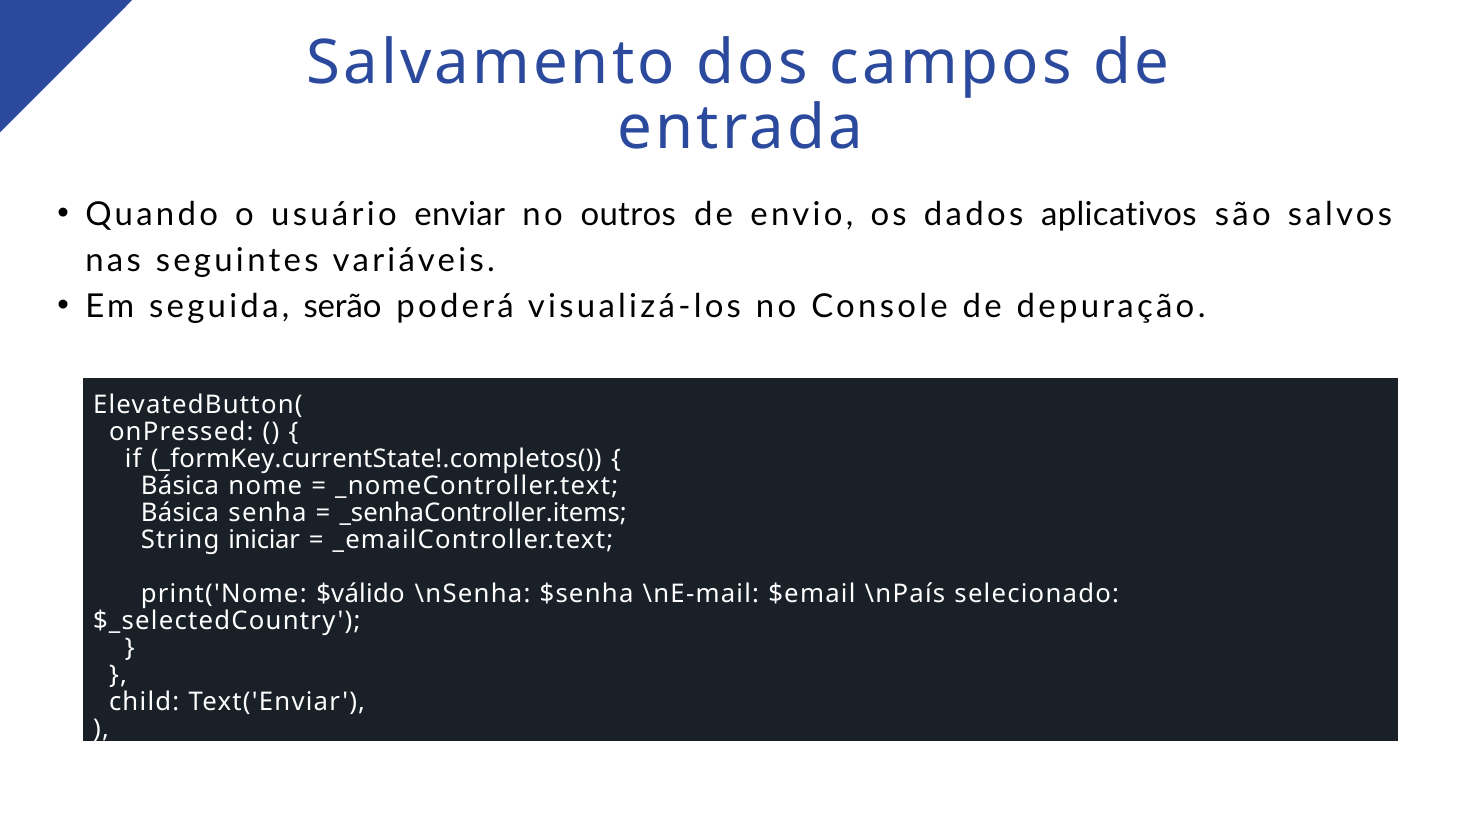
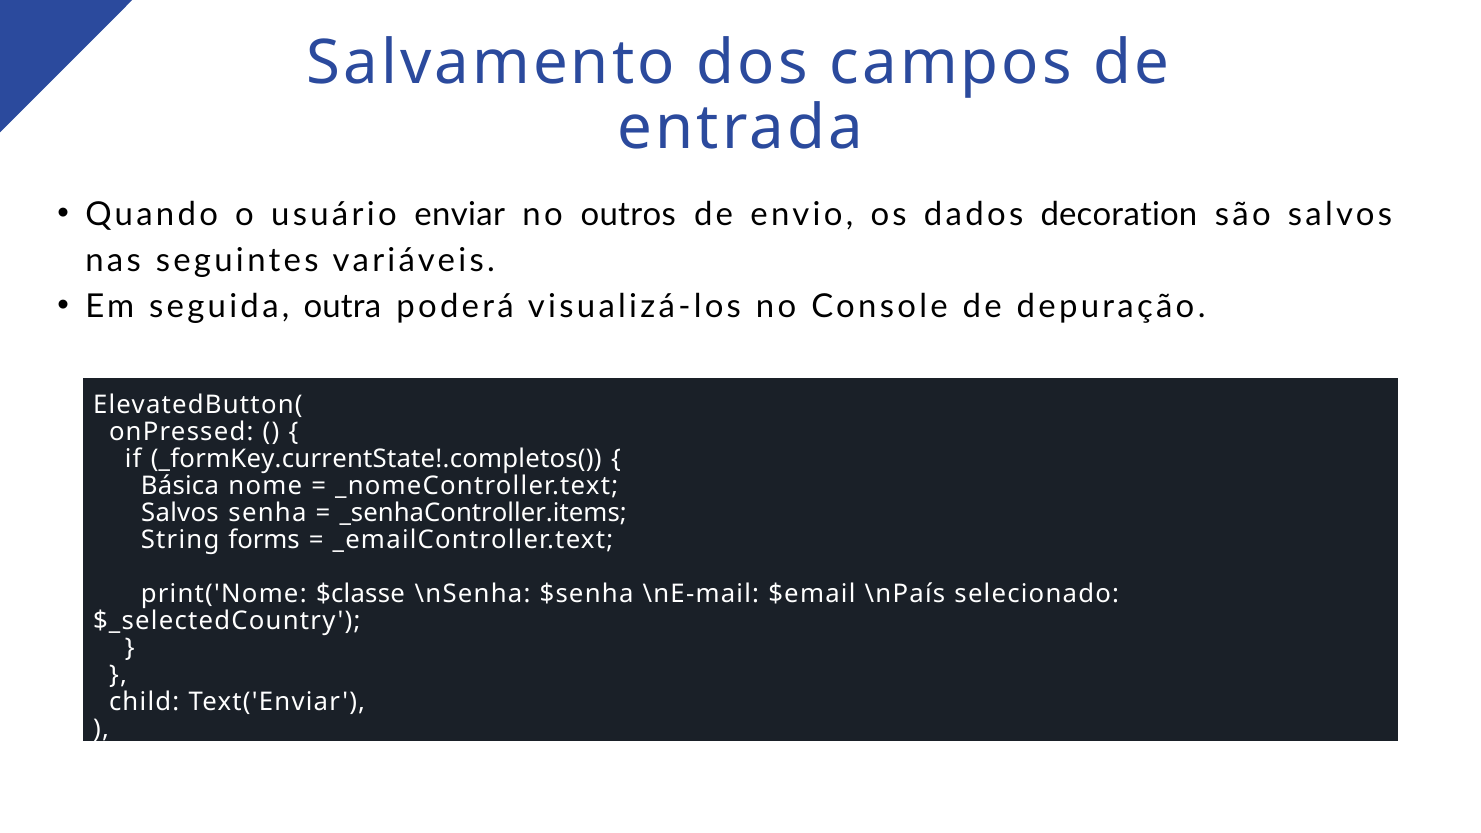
aplicativos: aplicativos -> decoration
serão: serão -> outra
Básica at (180, 513): Básica -> Salvos
iniciar: iniciar -> forms
$válido: $válido -> $classe
